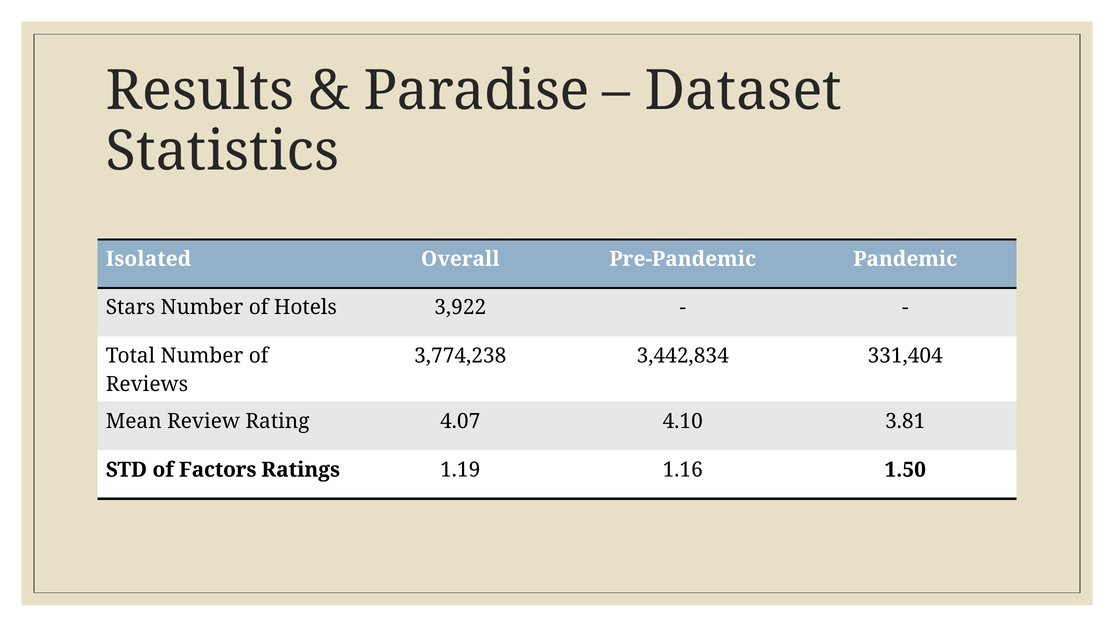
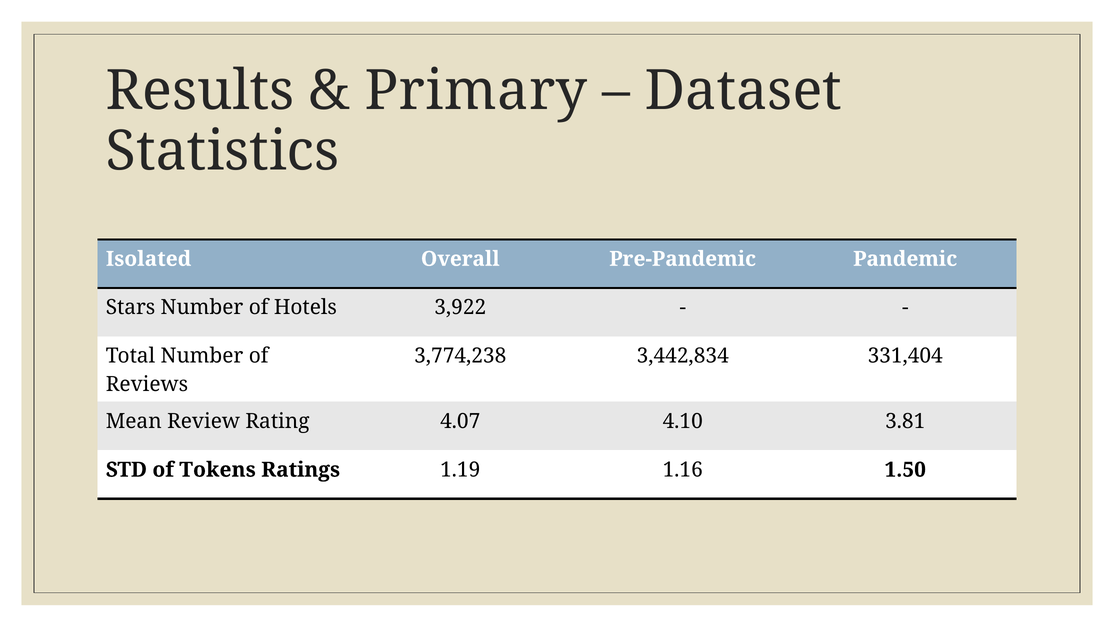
Paradise: Paradise -> Primary
Factors: Factors -> Tokens
